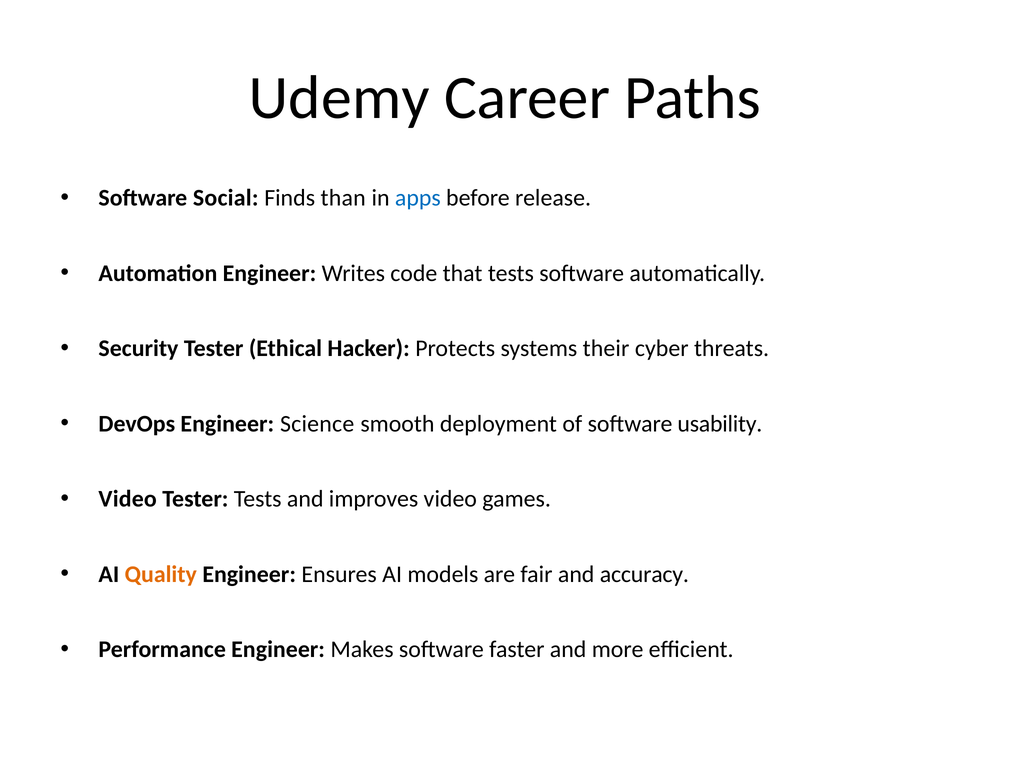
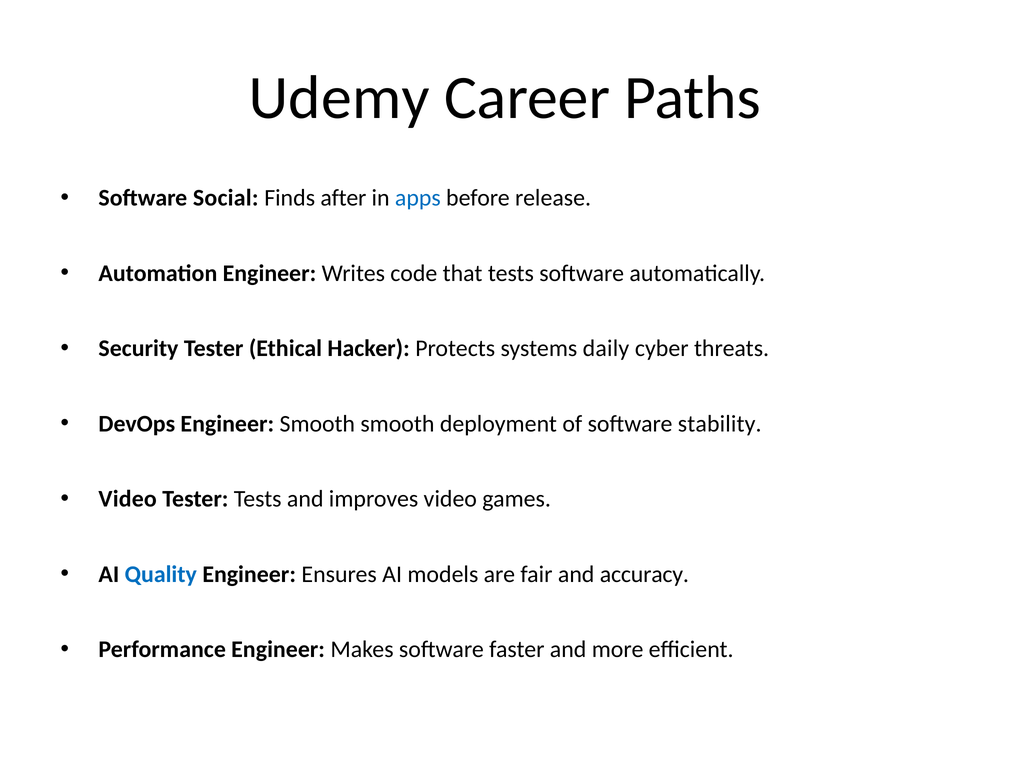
than: than -> after
their: their -> daily
Engineer Science: Science -> Smooth
usability: usability -> stability
Quality colour: orange -> blue
